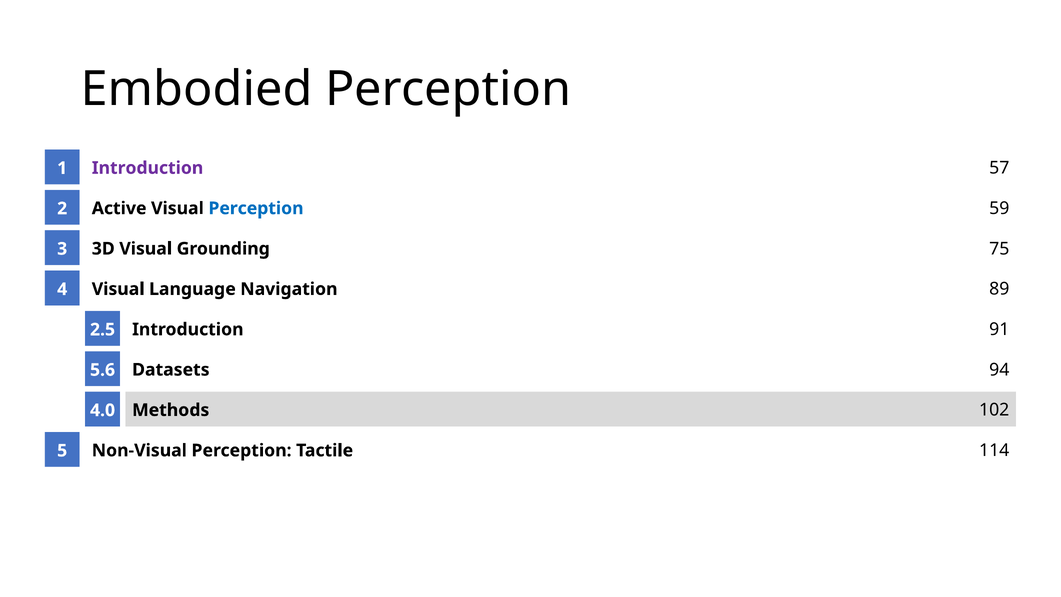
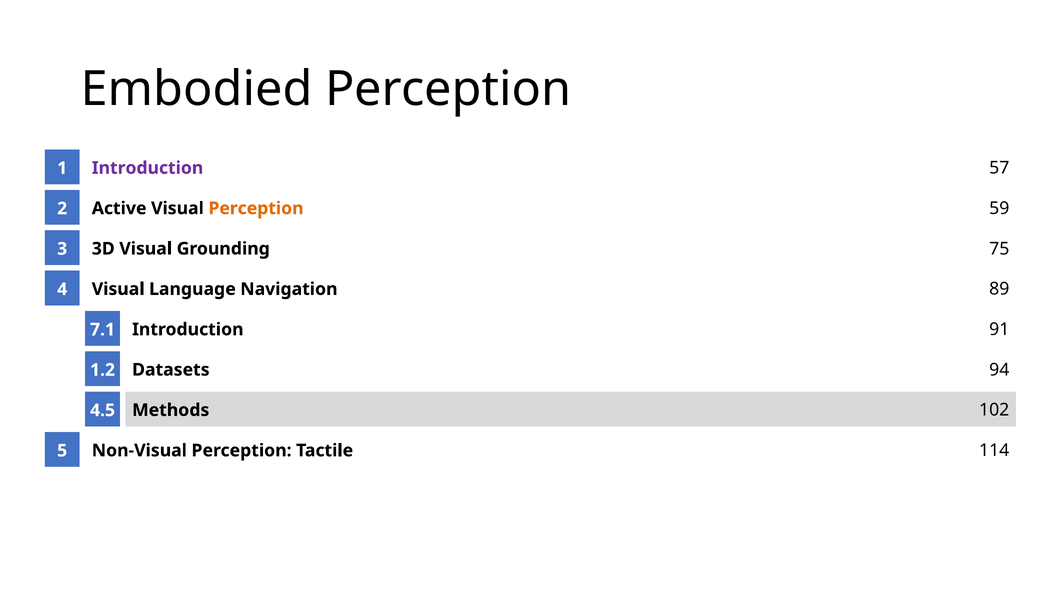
Perception at (256, 208) colour: blue -> orange
2.5: 2.5 -> 7.1
5.6: 5.6 -> 1.2
4.0: 4.0 -> 4.5
